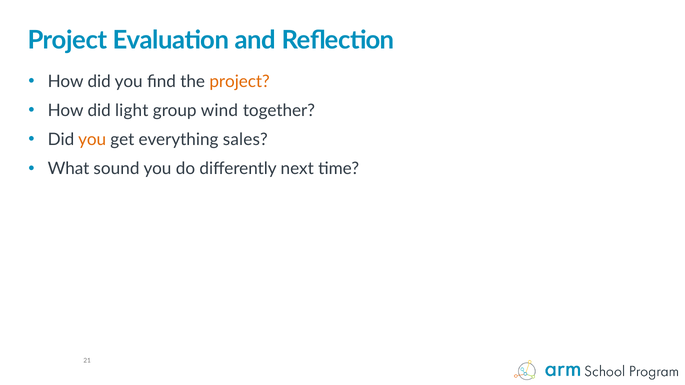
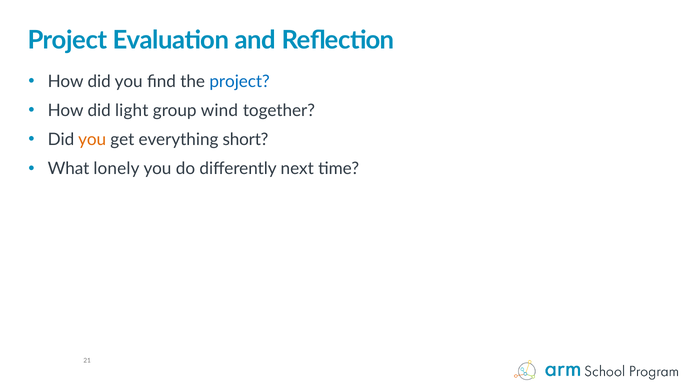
project at (240, 82) colour: orange -> blue
sales: sales -> short
sound: sound -> lonely
